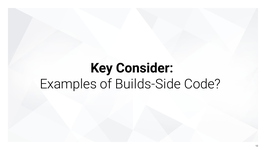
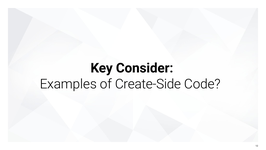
Builds-Side: Builds-Side -> Create-Side
